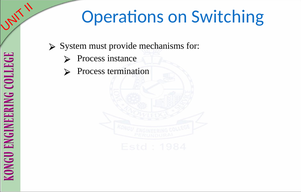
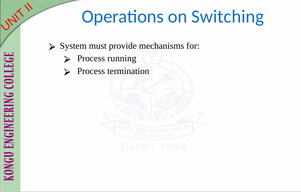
instance: instance -> running
